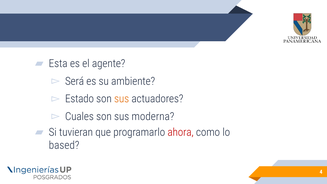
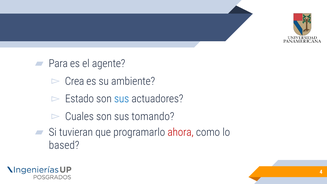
Esta: Esta -> Para
Será: Será -> Crea
sus at (122, 99) colour: orange -> blue
moderna: moderna -> tomando
